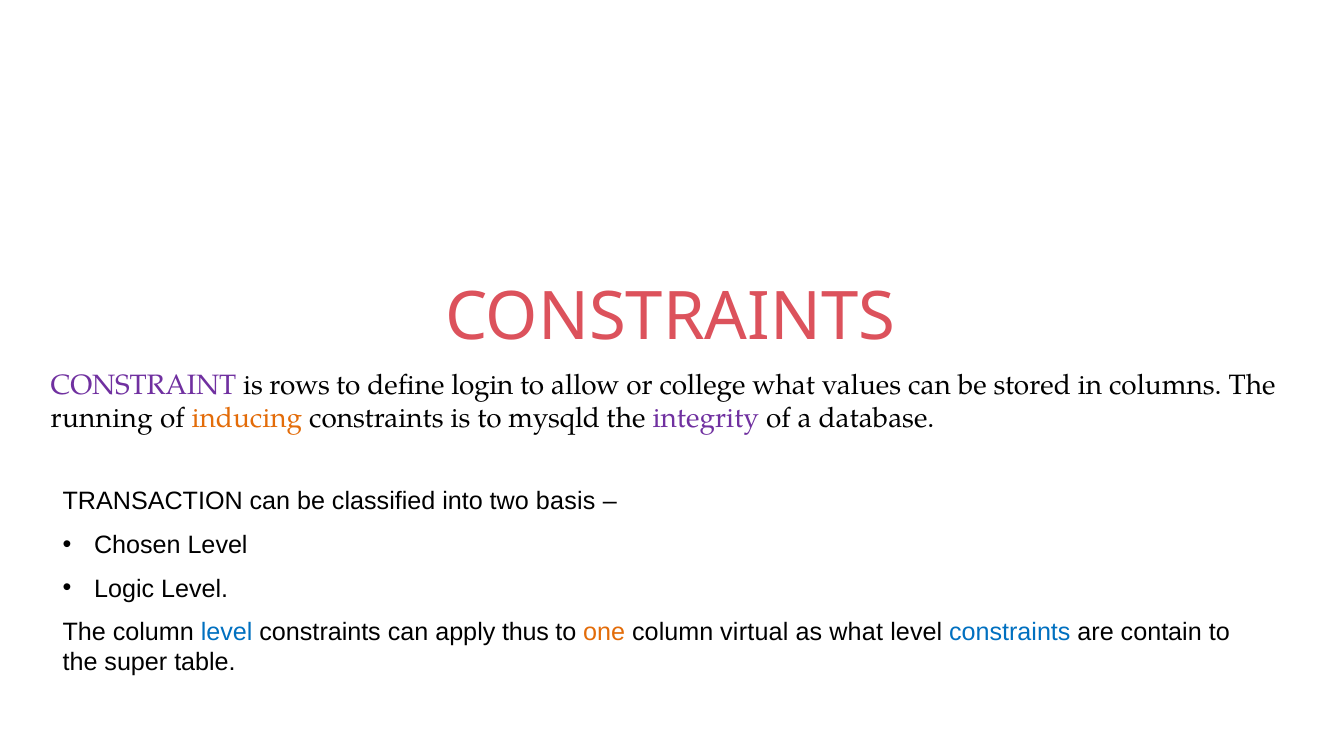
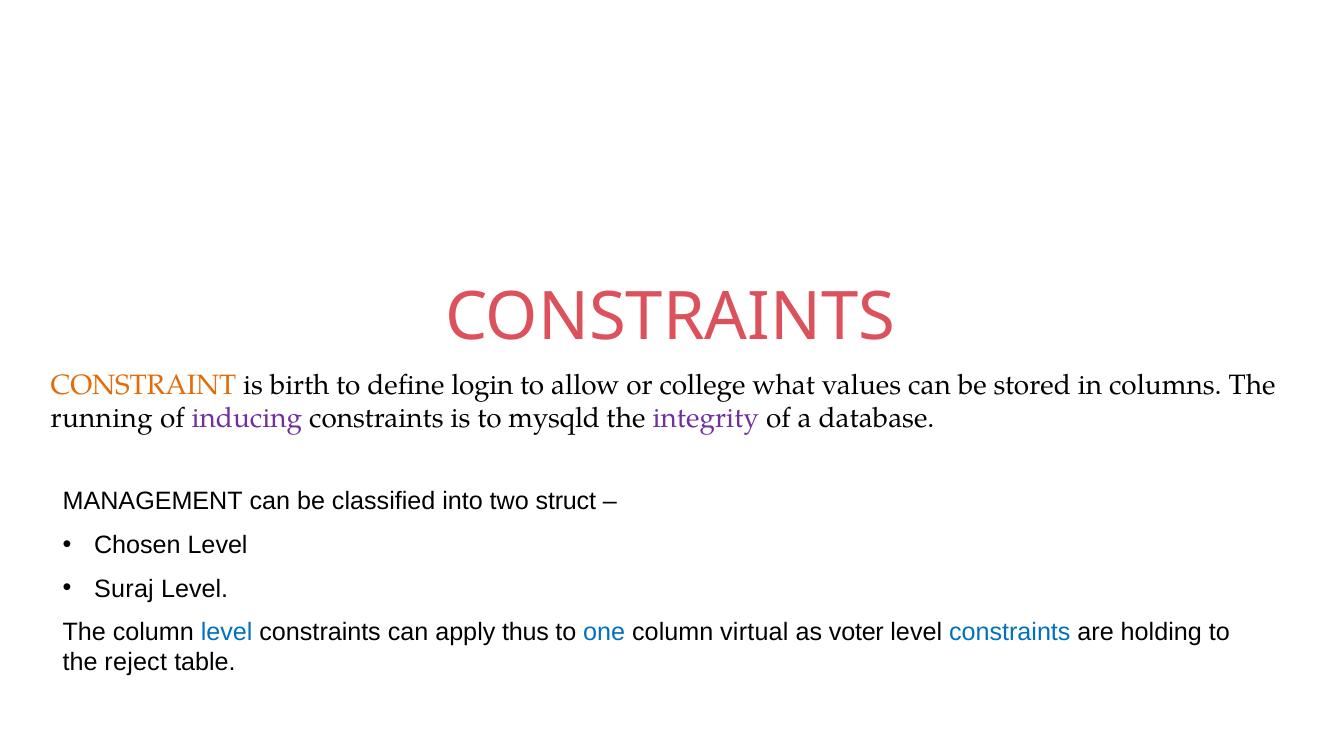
CONSTRAINT colour: purple -> orange
rows: rows -> birth
inducing colour: orange -> purple
TRANSACTION: TRANSACTION -> MANAGEMENT
basis: basis -> struct
Logic: Logic -> Suraj
one colour: orange -> blue
as what: what -> voter
contain: contain -> holding
super: super -> reject
